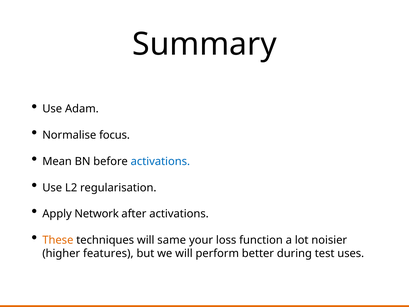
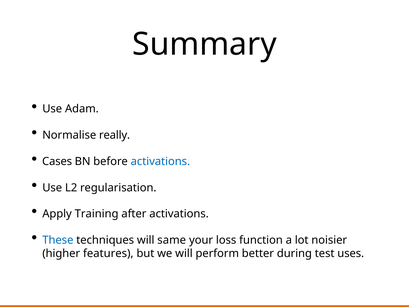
focus: focus -> really
Mean: Mean -> Cases
Network: Network -> Training
These colour: orange -> blue
